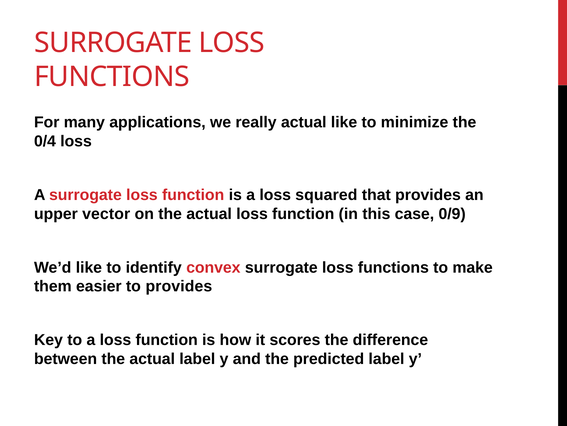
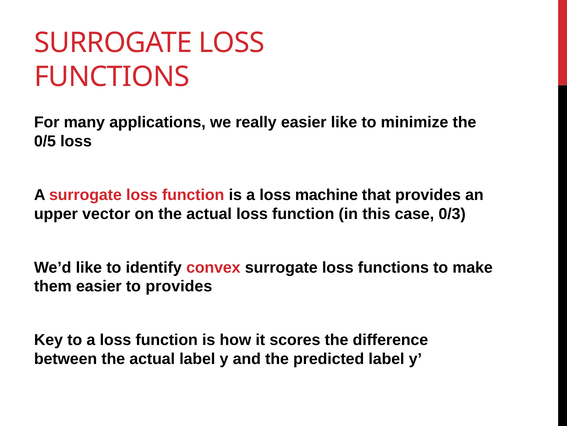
really actual: actual -> easier
0/4: 0/4 -> 0/5
squared: squared -> machine
0/9: 0/9 -> 0/3
